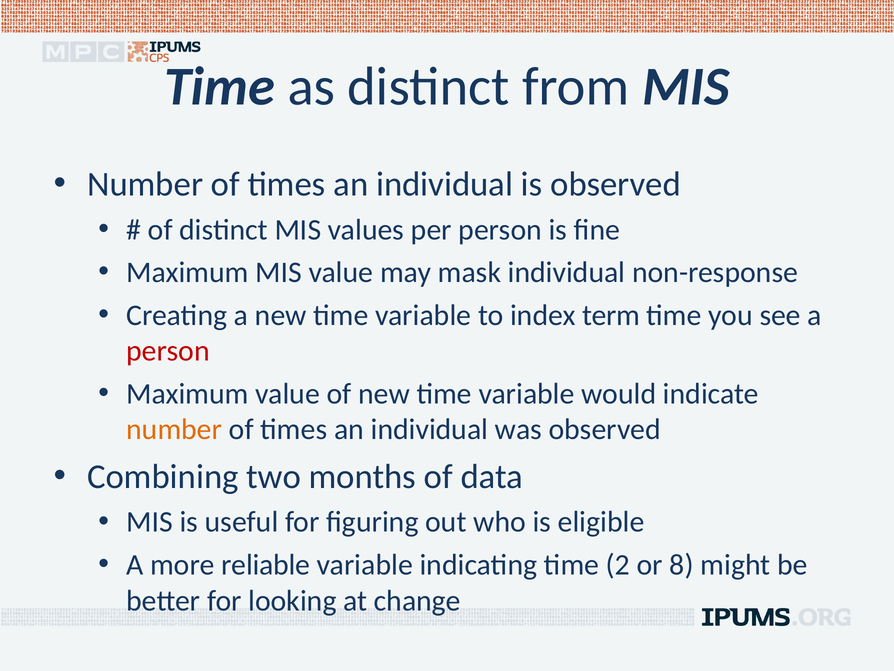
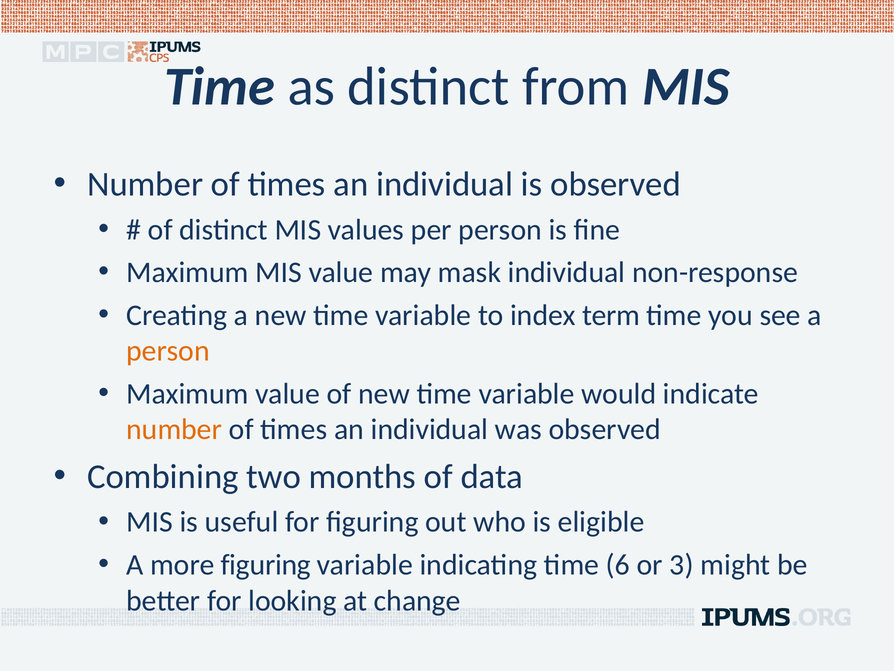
person at (168, 351) colour: red -> orange
more reliable: reliable -> figuring
2: 2 -> 6
8: 8 -> 3
